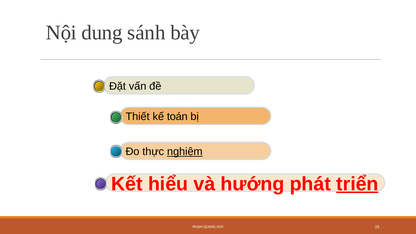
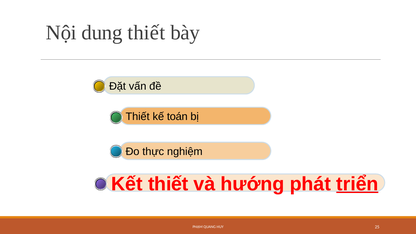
dung sánh: sánh -> thiết
nghiệm underline: present -> none
Kết hiểu: hiểu -> thiết
